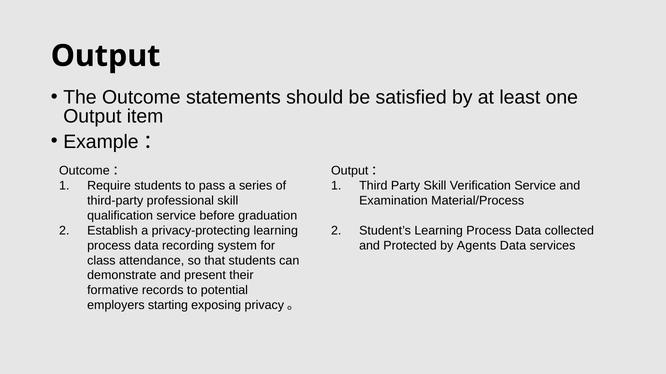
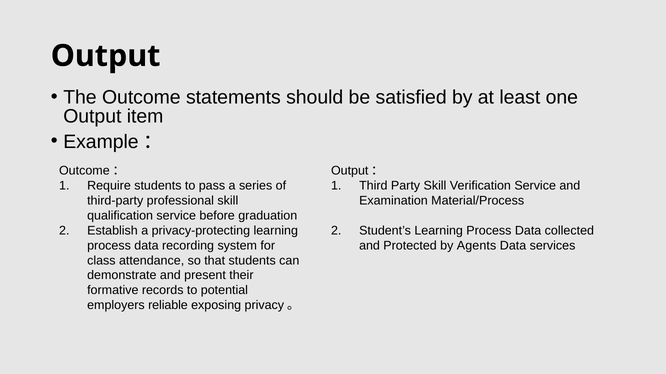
starting: starting -> reliable
